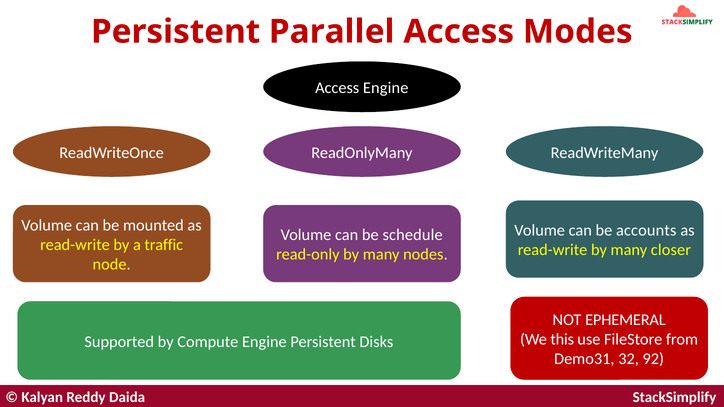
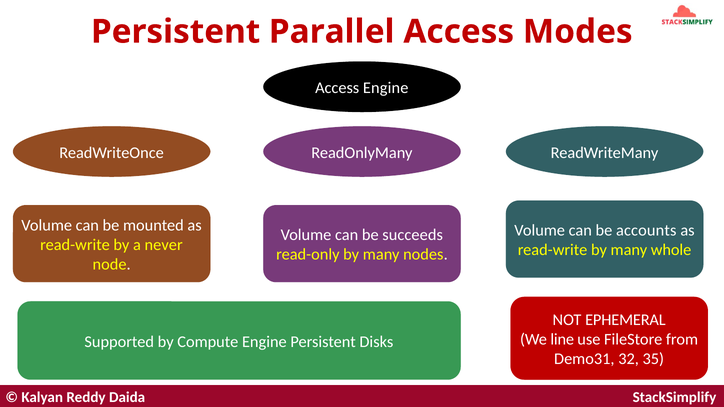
schedule: schedule -> succeeds
traffic: traffic -> never
closer: closer -> whole
this: this -> line
92: 92 -> 35
